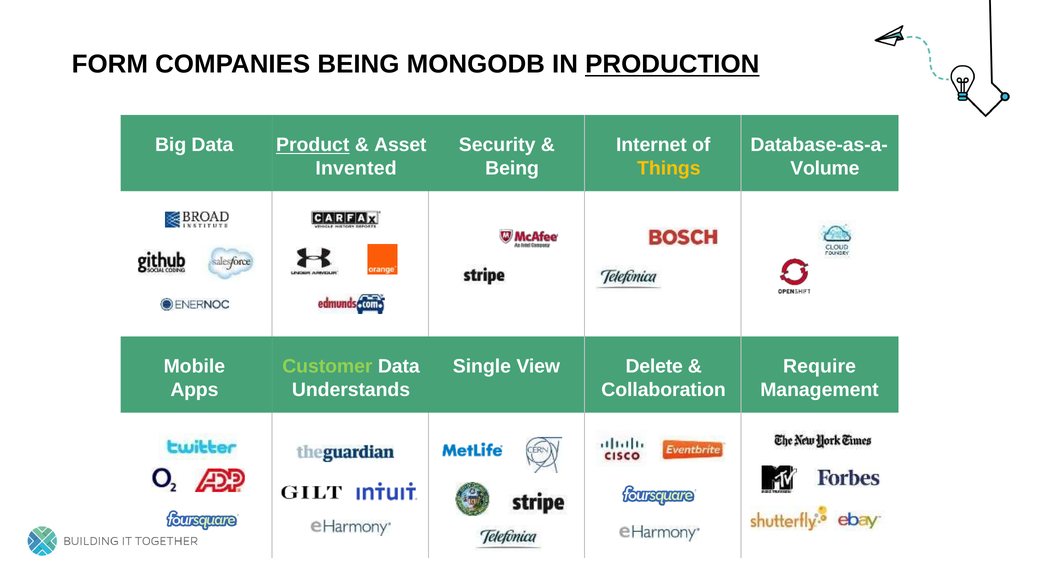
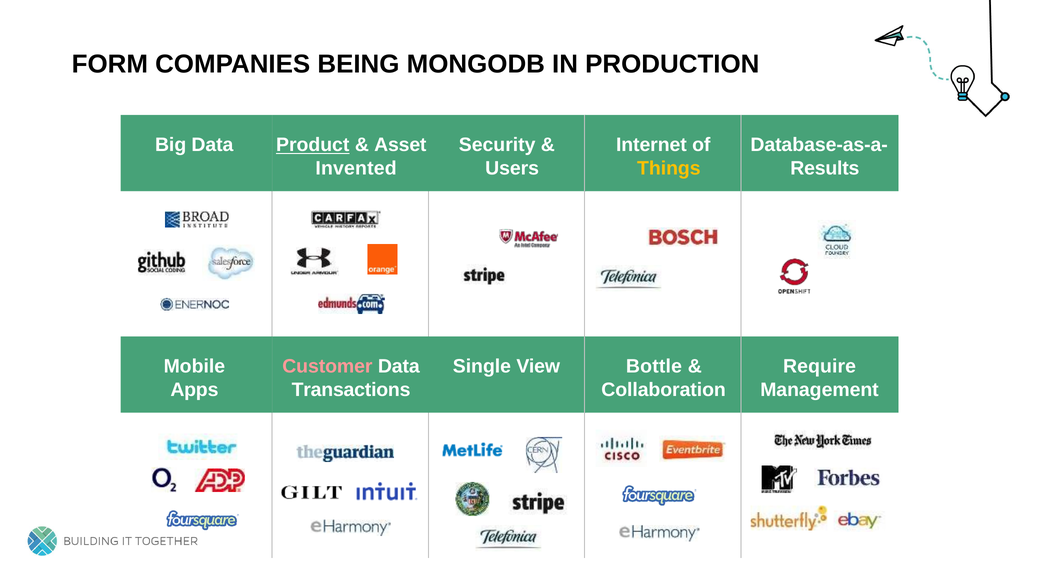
PRODUCTION underline: present -> none
Being at (512, 168): Being -> Users
Volume: Volume -> Results
Customer colour: light green -> pink
Delete: Delete -> Bottle
Understands: Understands -> Transactions
